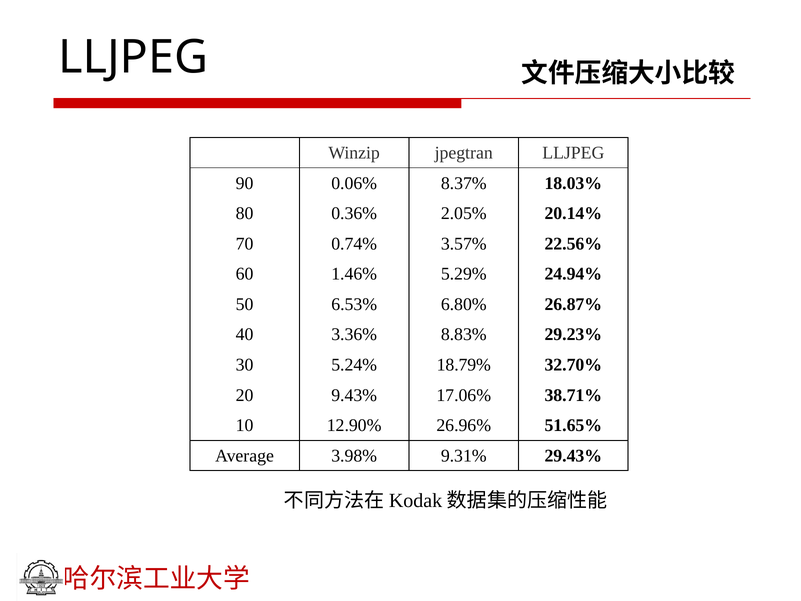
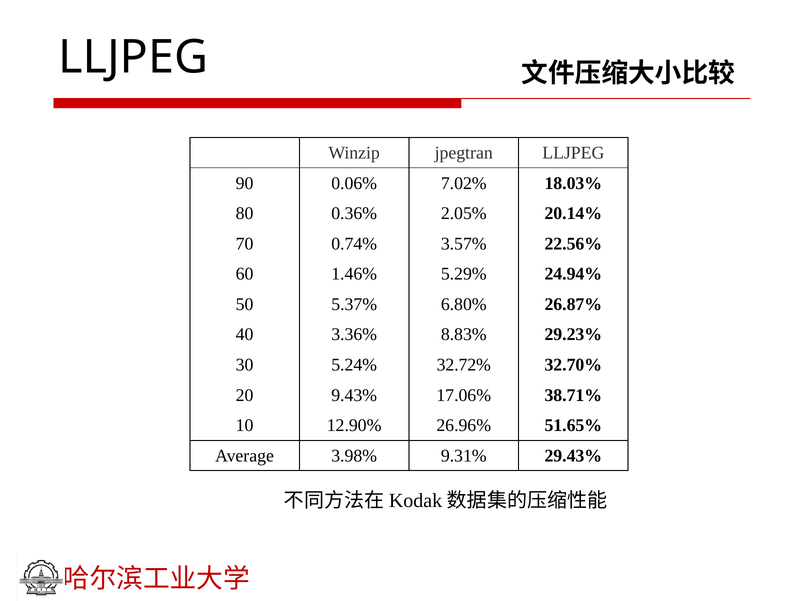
8.37%: 8.37% -> 7.02%
6.53%: 6.53% -> 5.37%
18.79%: 18.79% -> 32.72%
